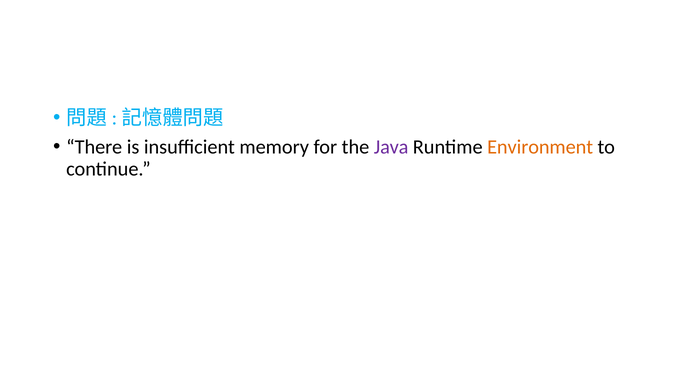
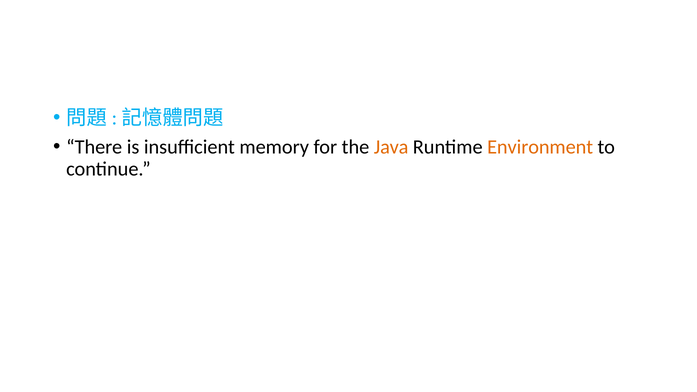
Java colour: purple -> orange
